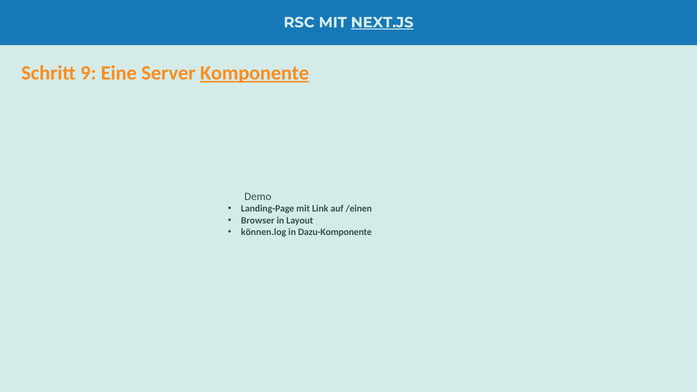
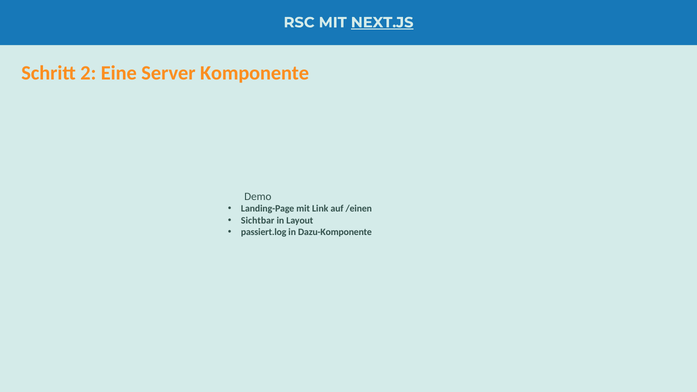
9: 9 -> 2
Komponente underline: present -> none
Browser: Browser -> Sichtbar
können.log: können.log -> passiert.log
